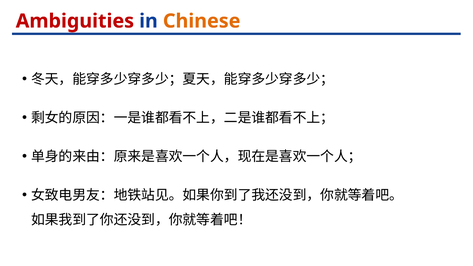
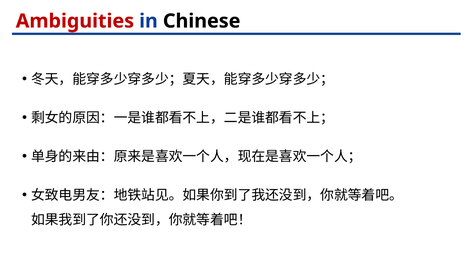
Chinese colour: orange -> black
